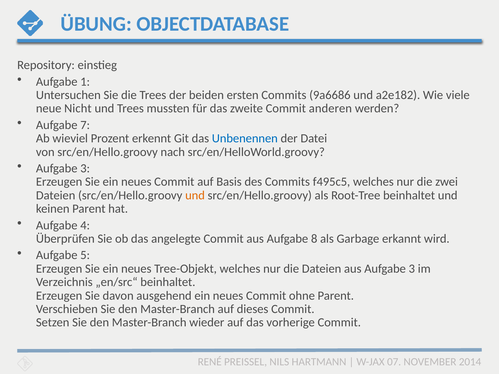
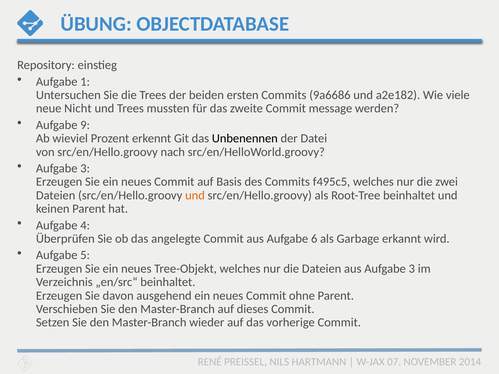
anderen: anderen -> message
7: 7 -> 9
Unbenennen colour: blue -> black
8: 8 -> 6
